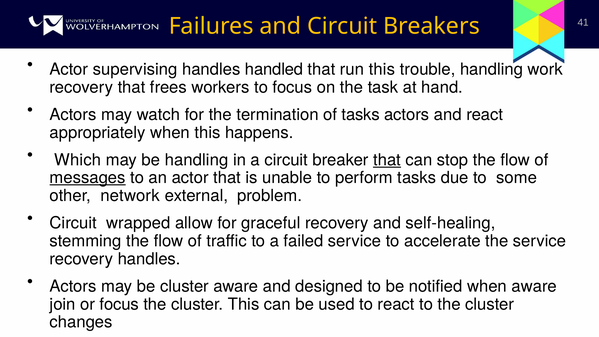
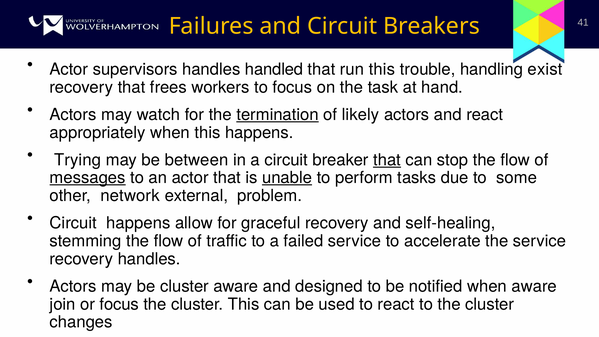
supervising: supervising -> supervisors
work: work -> exist
termination underline: none -> present
of tasks: tasks -> likely
Which: Which -> Trying
be handling: handling -> between
unable underline: none -> present
Circuit wrapped: wrapped -> happens
